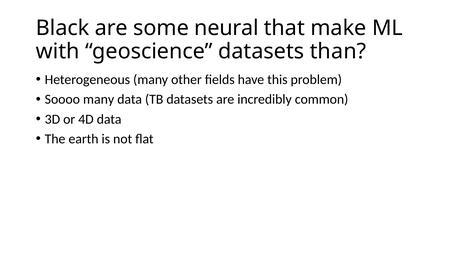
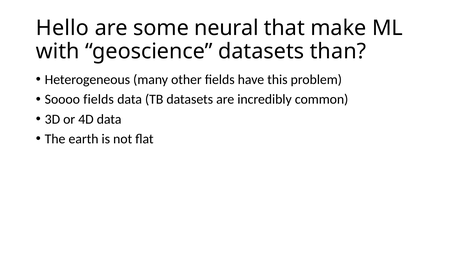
Black: Black -> Hello
Soooo many: many -> fields
